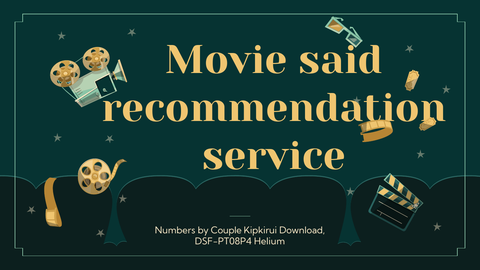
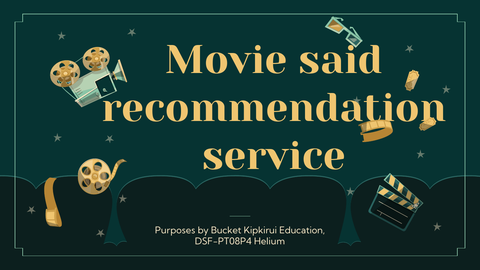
Numbers: Numbers -> Purposes
Couple: Couple -> Bucket
Download: Download -> Education
